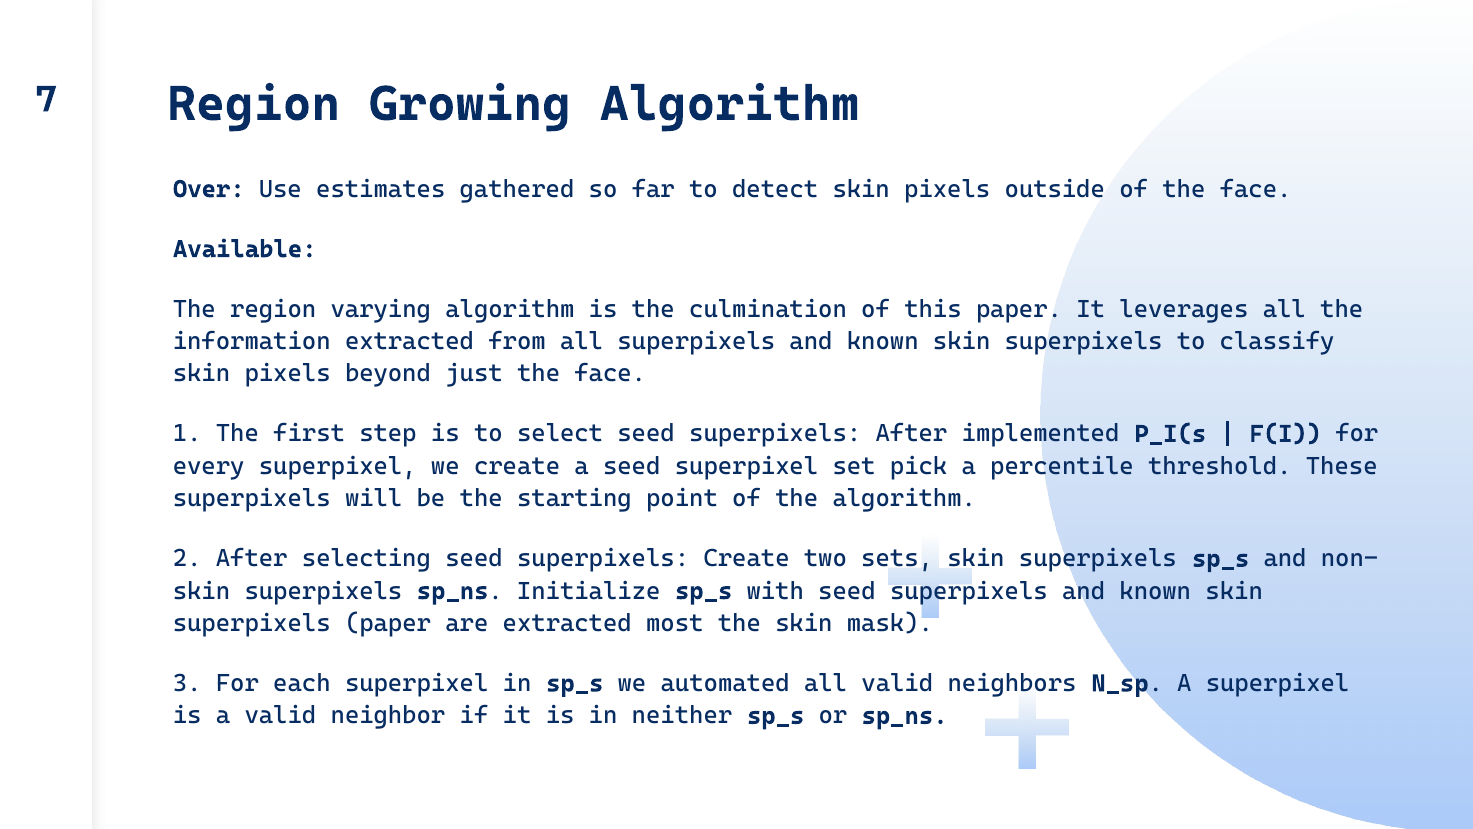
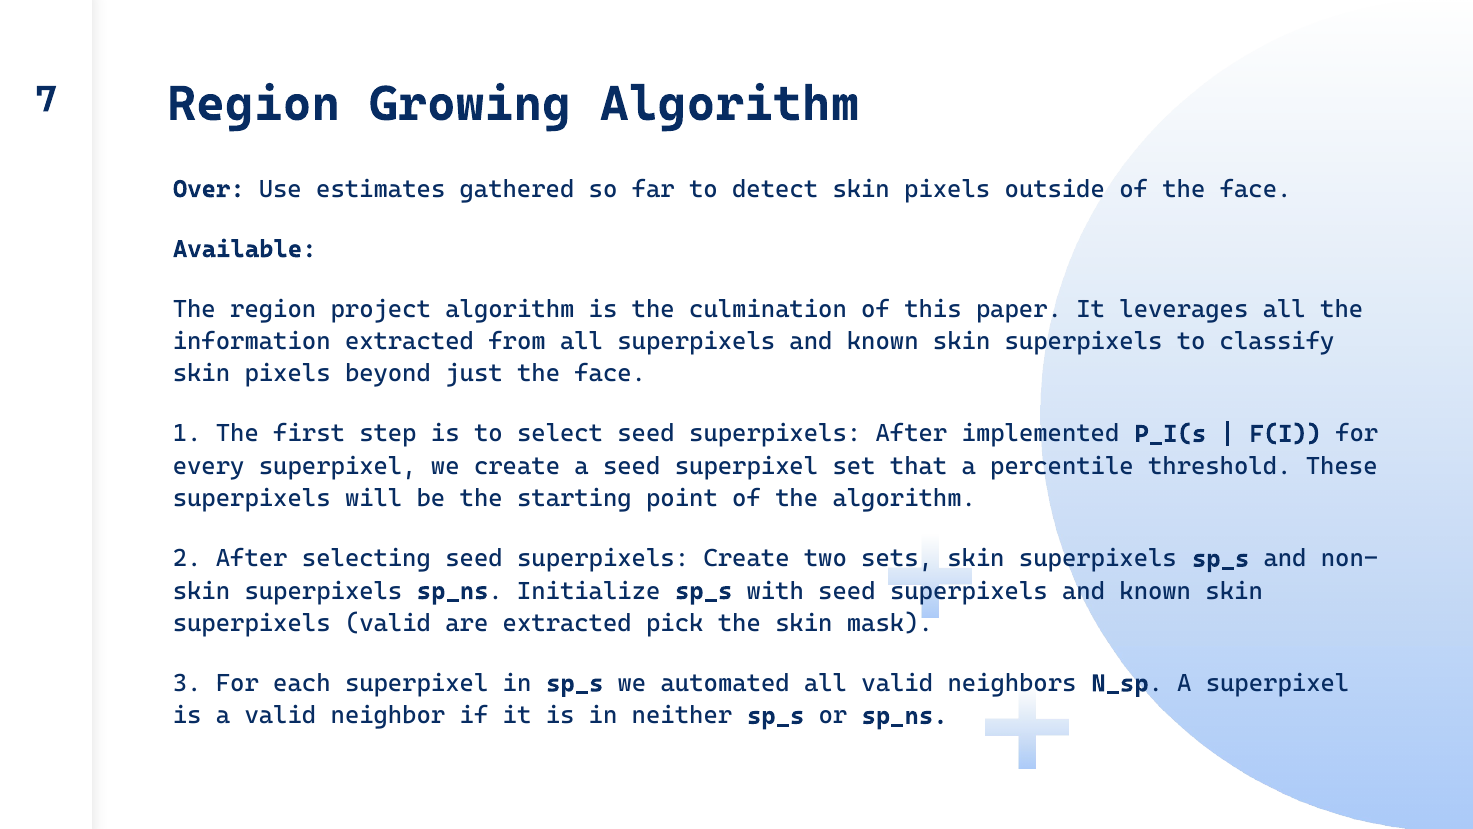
varying: varying -> project
pick: pick -> that
superpixels paper: paper -> valid
most: most -> pick
